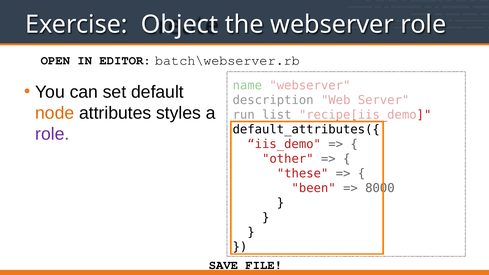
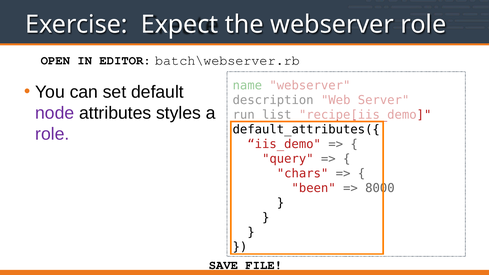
Object: Object -> Expect
node colour: orange -> purple
other: other -> query
these: these -> chars
